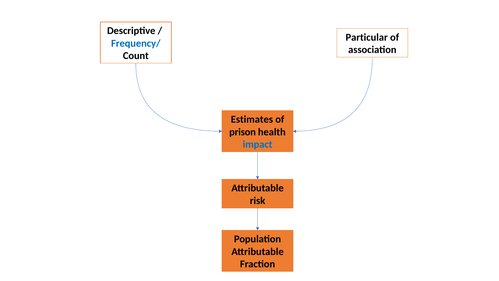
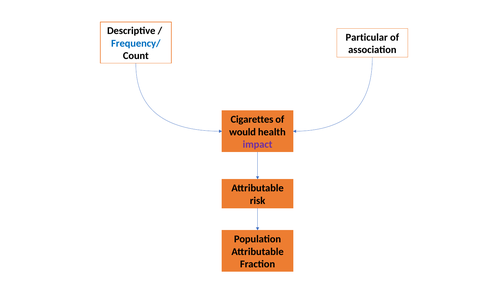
Estimates: Estimates -> Cigarettes
prison: prison -> would
impact colour: blue -> purple
